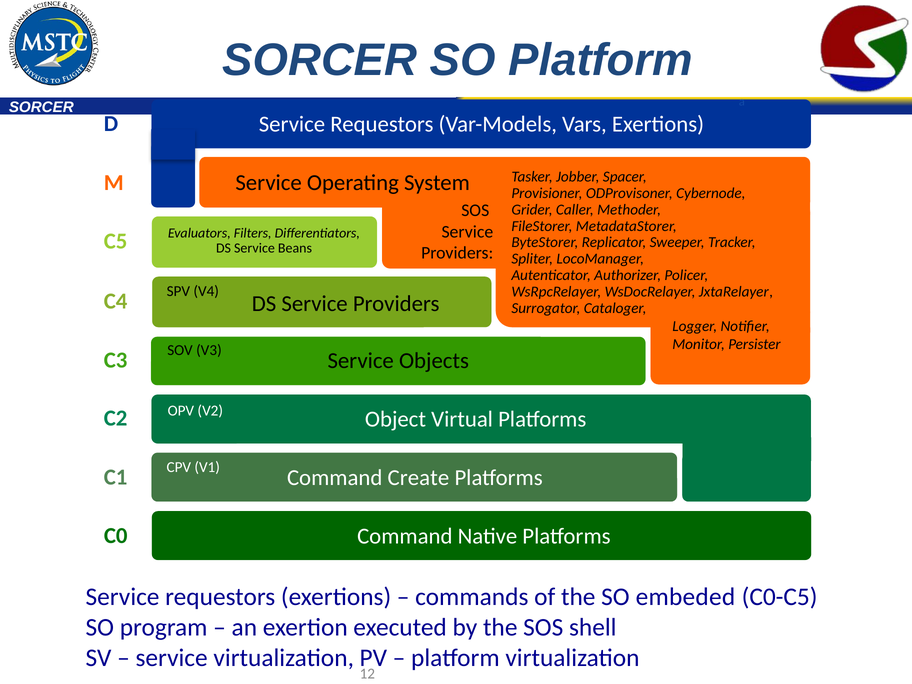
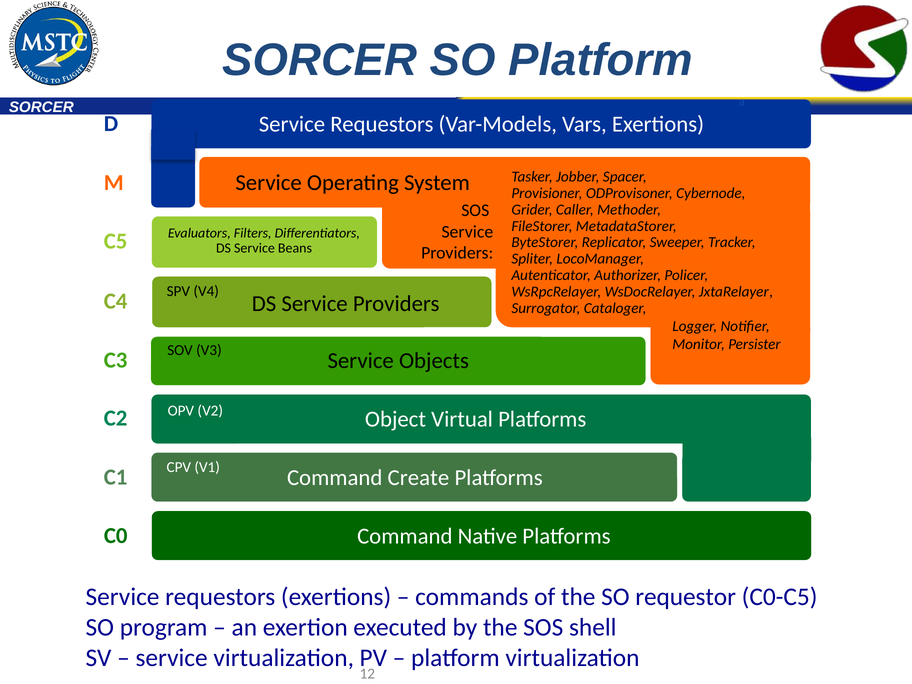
embeded: embeded -> requestor
